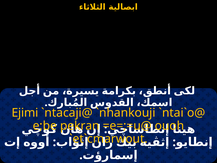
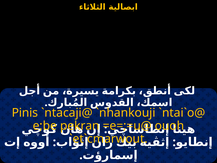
Ejimi: Ejimi -> Pinis
